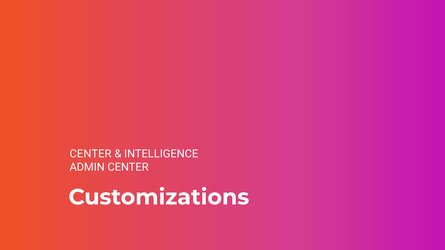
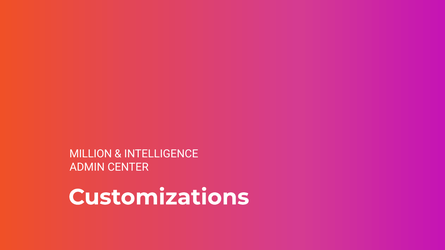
CENTER at (91, 154): CENTER -> MILLION
